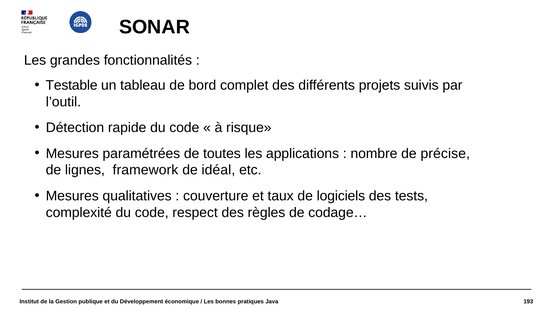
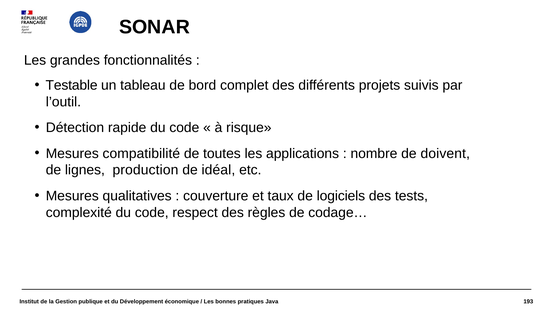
paramétrées: paramétrées -> compatibilité
précise: précise -> doivent
framework: framework -> production
